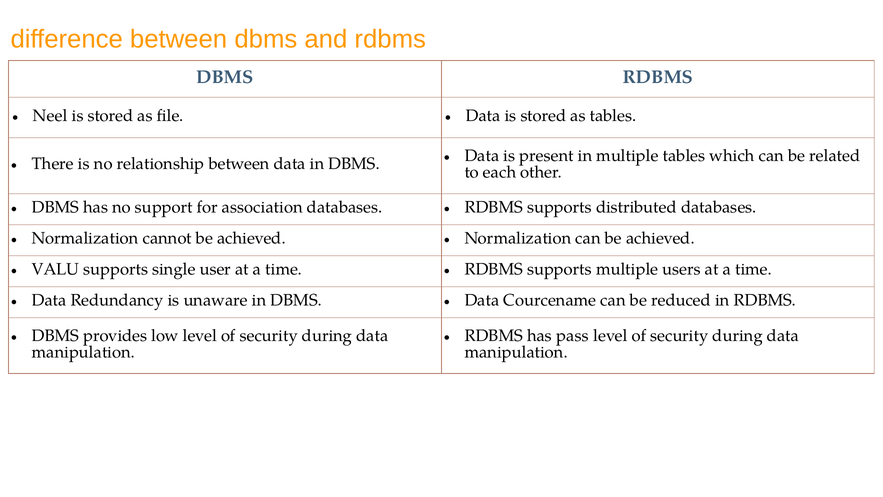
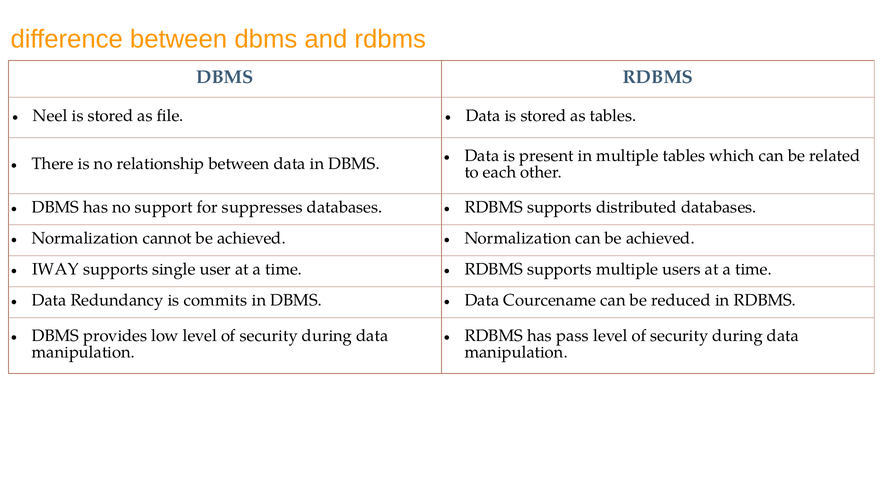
association: association -> suppresses
VALU: VALU -> IWAY
unaware: unaware -> commits
